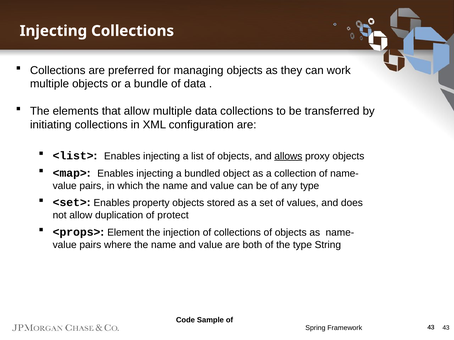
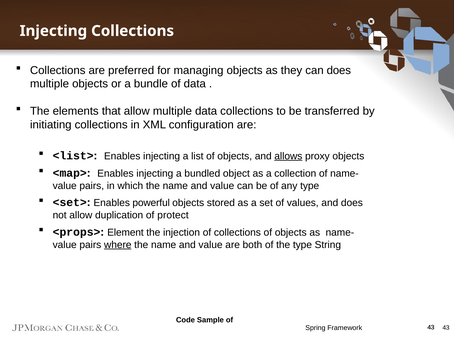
can work: work -> does
property: property -> powerful
where underline: none -> present
